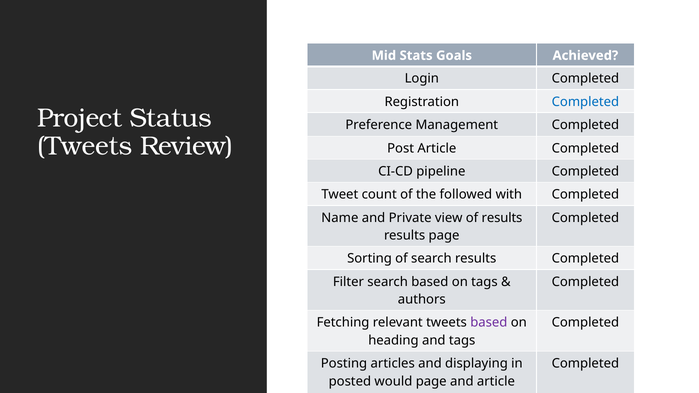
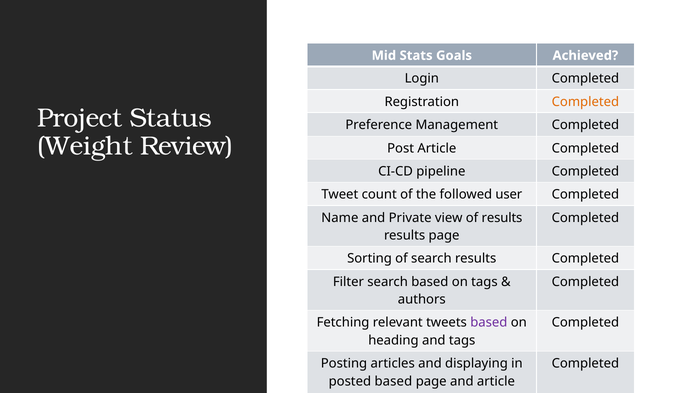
Completed at (585, 102) colour: blue -> orange
Tweets at (85, 146): Tweets -> Weight
with: with -> user
posted would: would -> based
